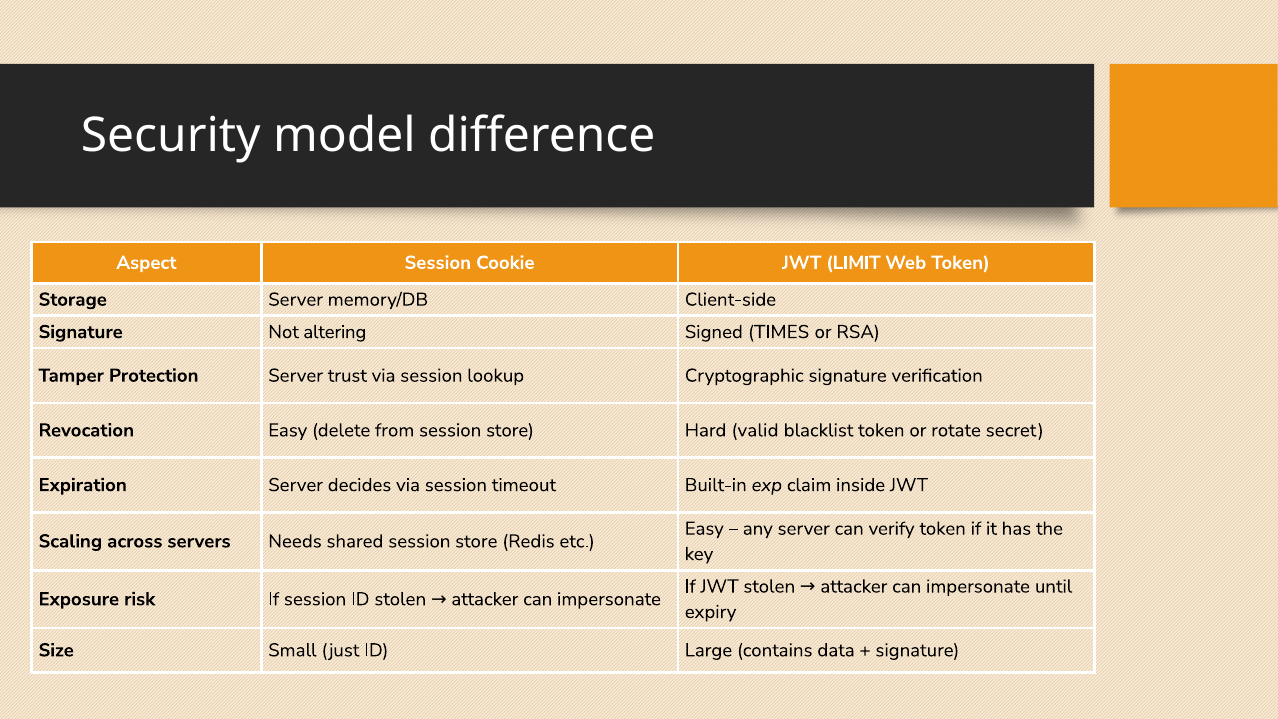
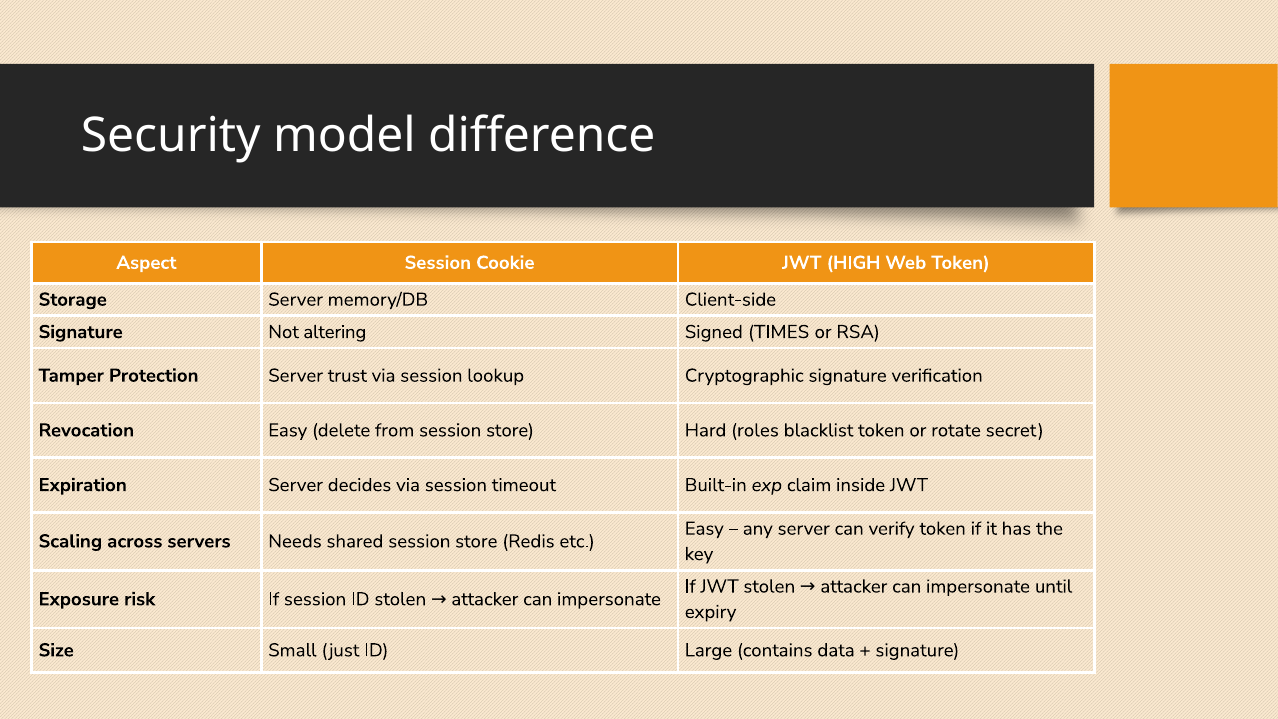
LIMIT: LIMIT -> HIGH
valid: valid -> roles
